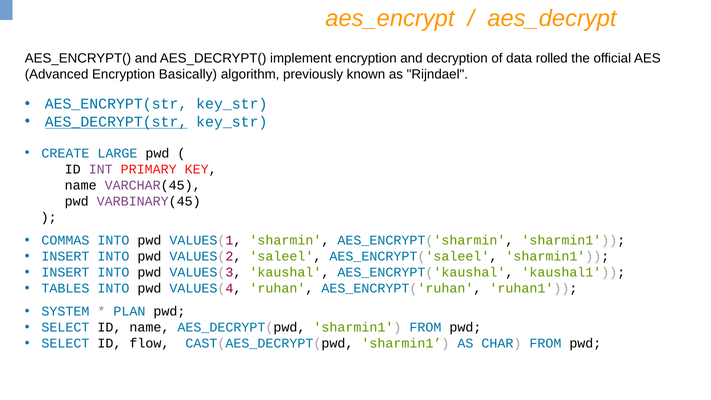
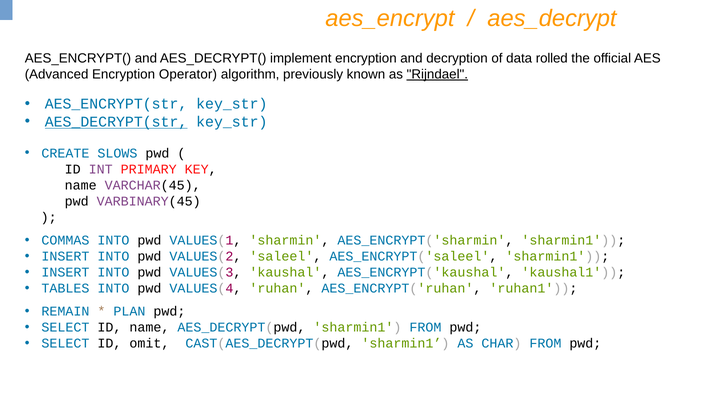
Basically: Basically -> Operator
Rijndael underline: none -> present
LARGE: LARGE -> SLOWS
SYSTEM: SYSTEM -> REMAIN
flow: flow -> omit
